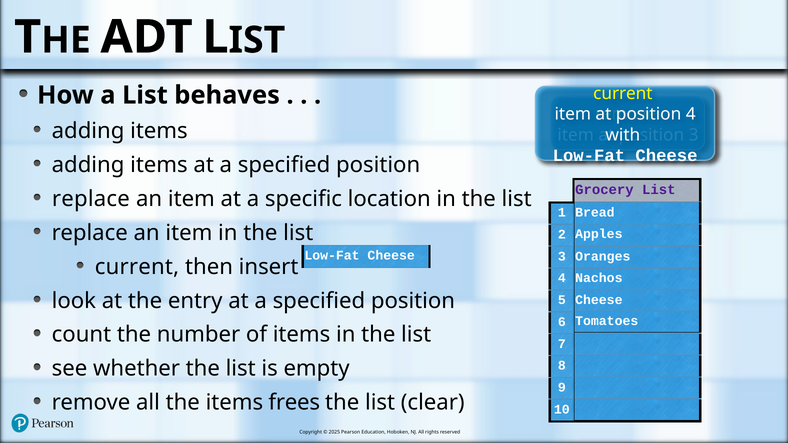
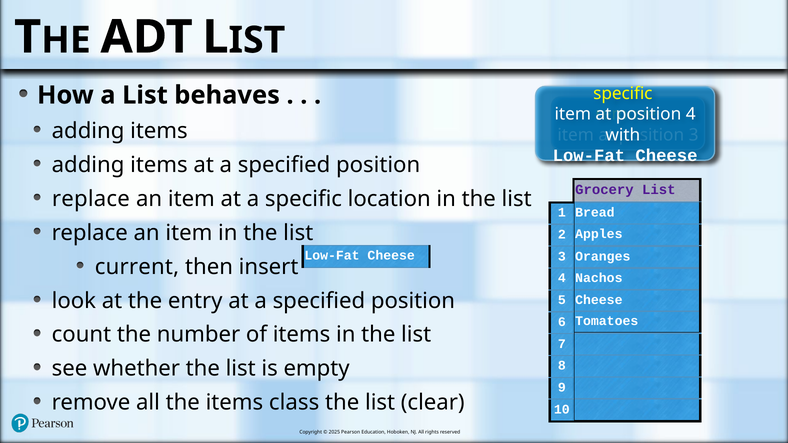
current at (623, 94): current -> specific
frees: frees -> class
